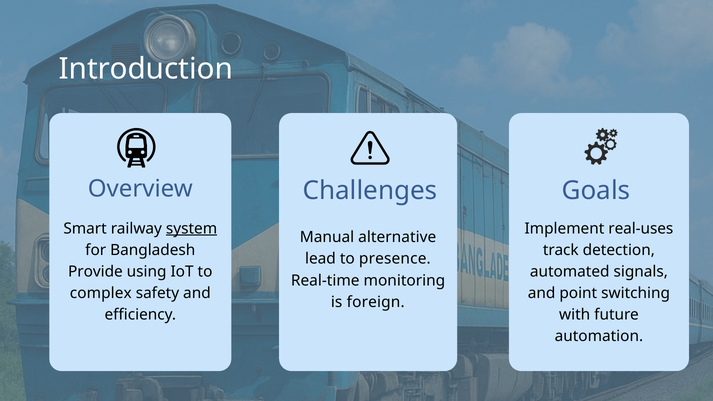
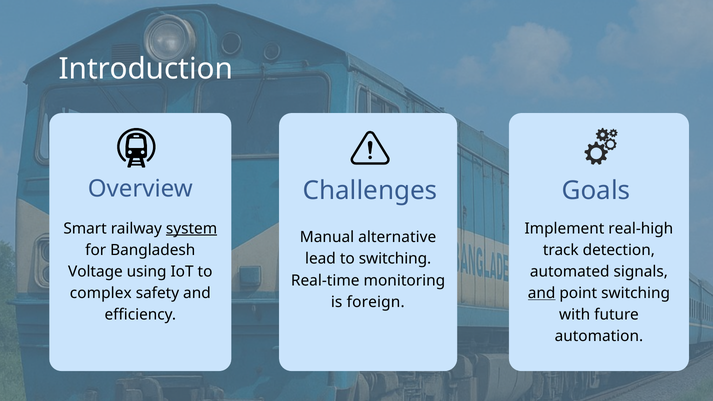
real-uses: real-uses -> real-high
to presence: presence -> switching
Provide: Provide -> Voltage
and at (542, 293) underline: none -> present
